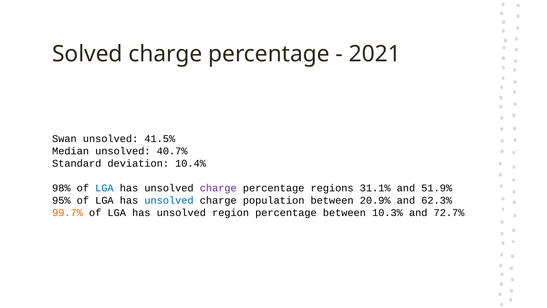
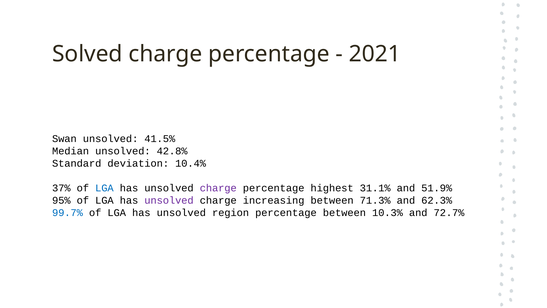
40.7%: 40.7% -> 42.8%
98%: 98% -> 37%
regions: regions -> highest
unsolved at (169, 200) colour: blue -> purple
population: population -> increasing
20.9%: 20.9% -> 71.3%
99.7% colour: orange -> blue
